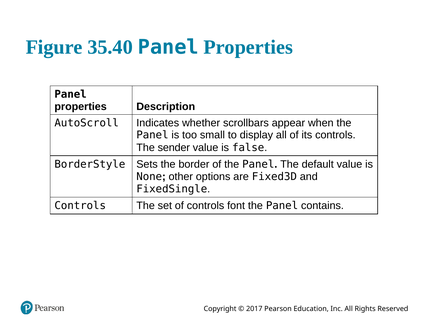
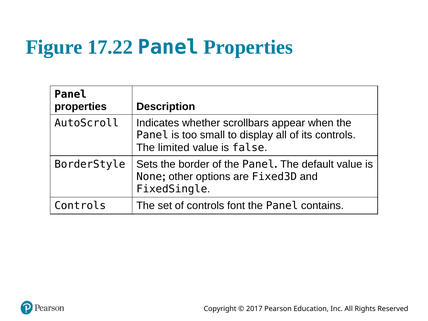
35.40: 35.40 -> 17.22
sender: sender -> limited
